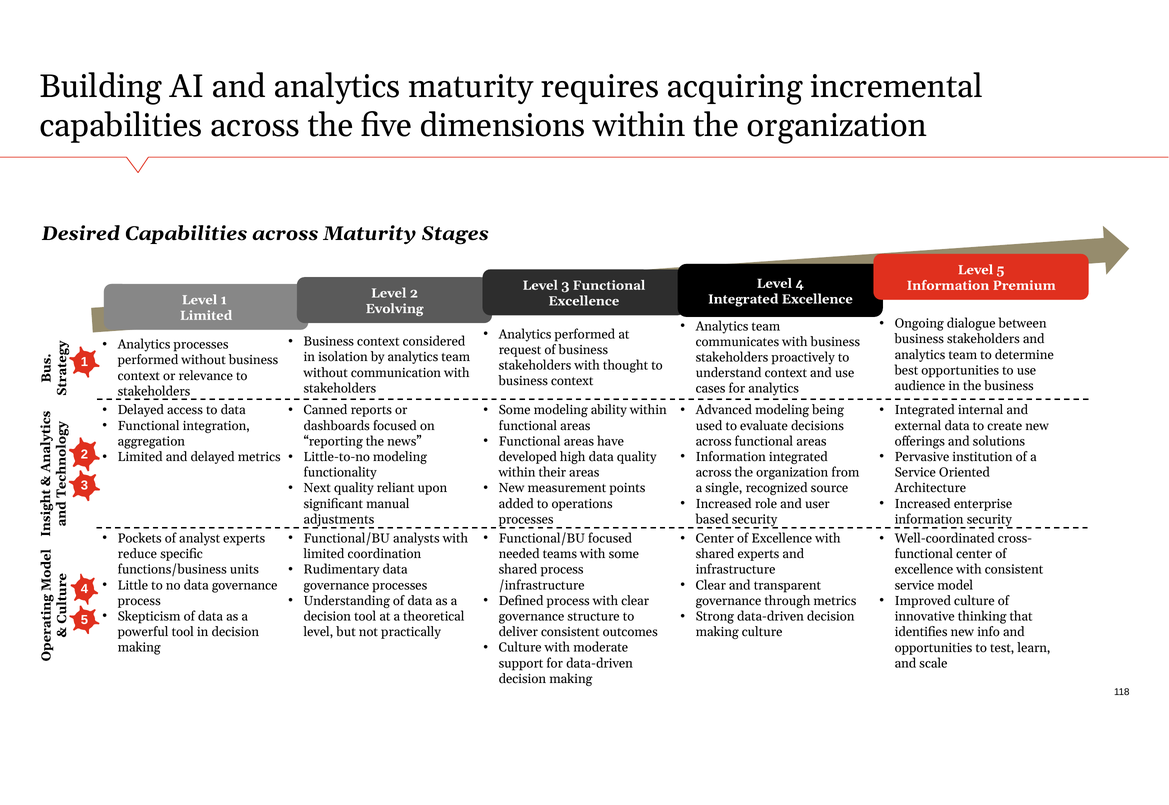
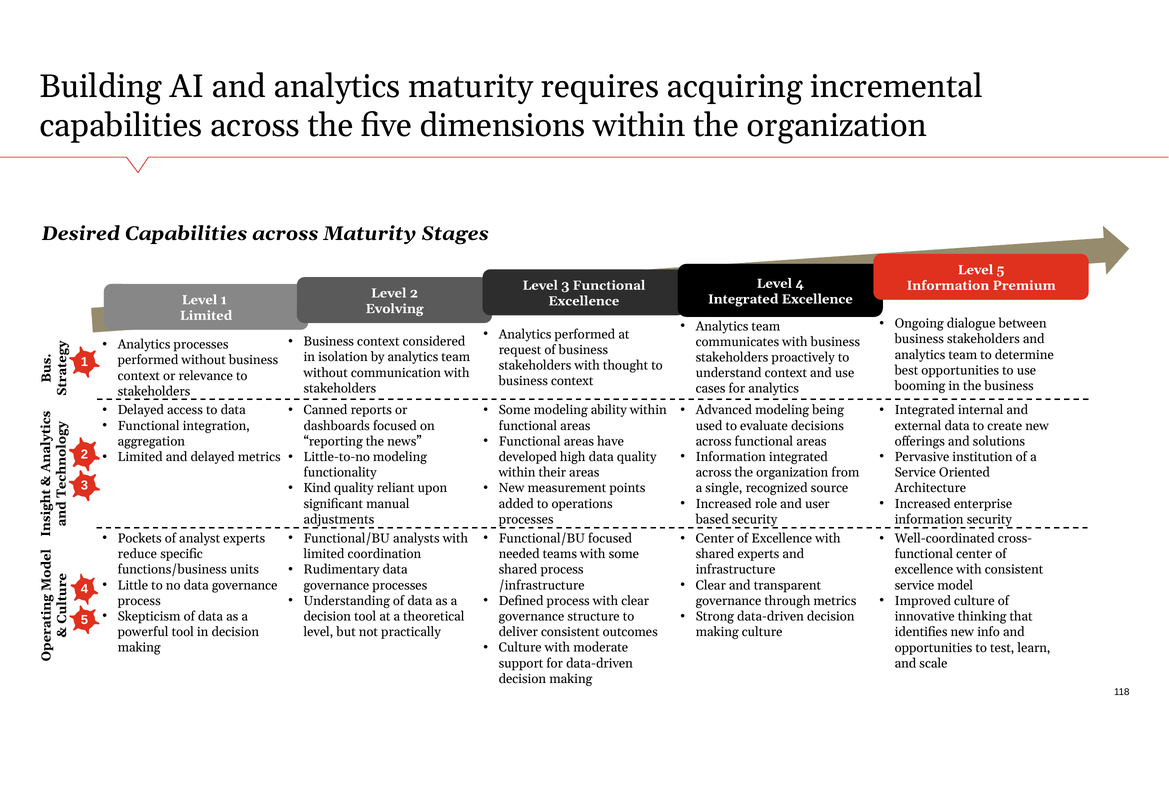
audience: audience -> booming
Next: Next -> Kind
